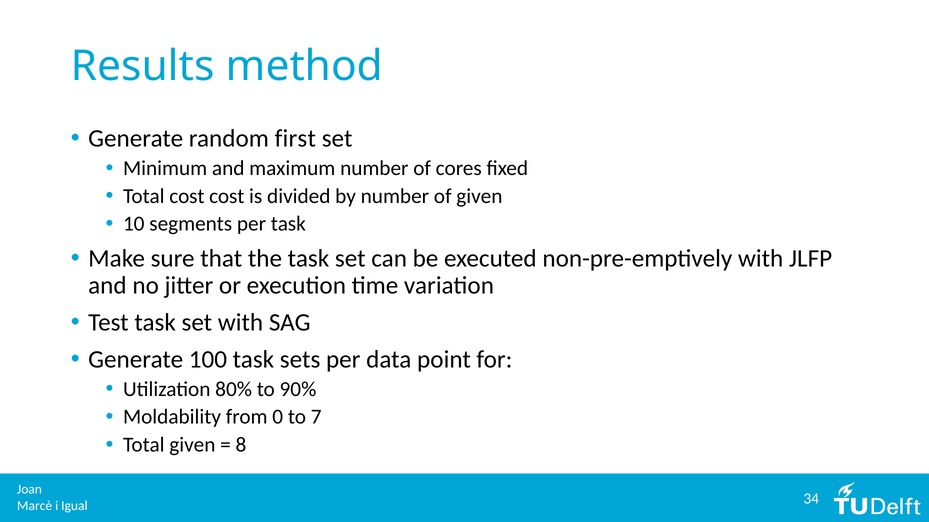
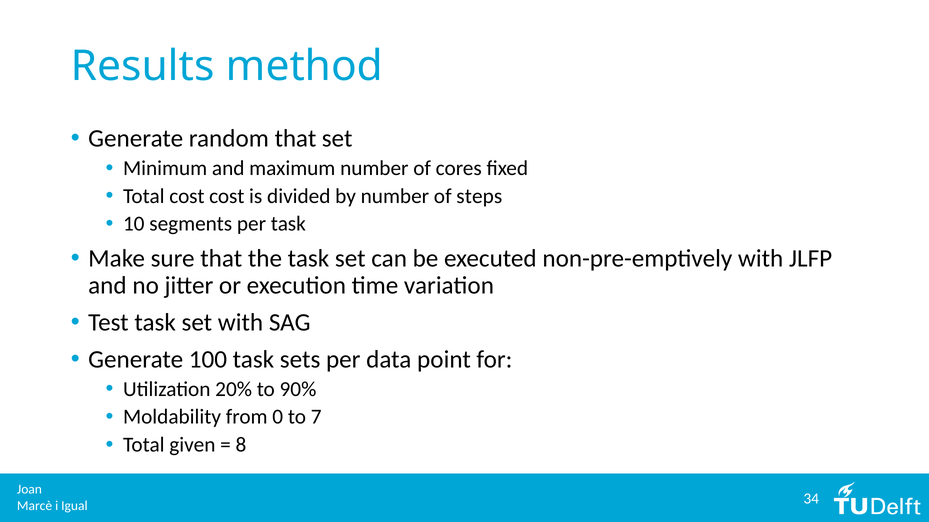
random first: first -> that
of given: given -> steps
80%: 80% -> 20%
